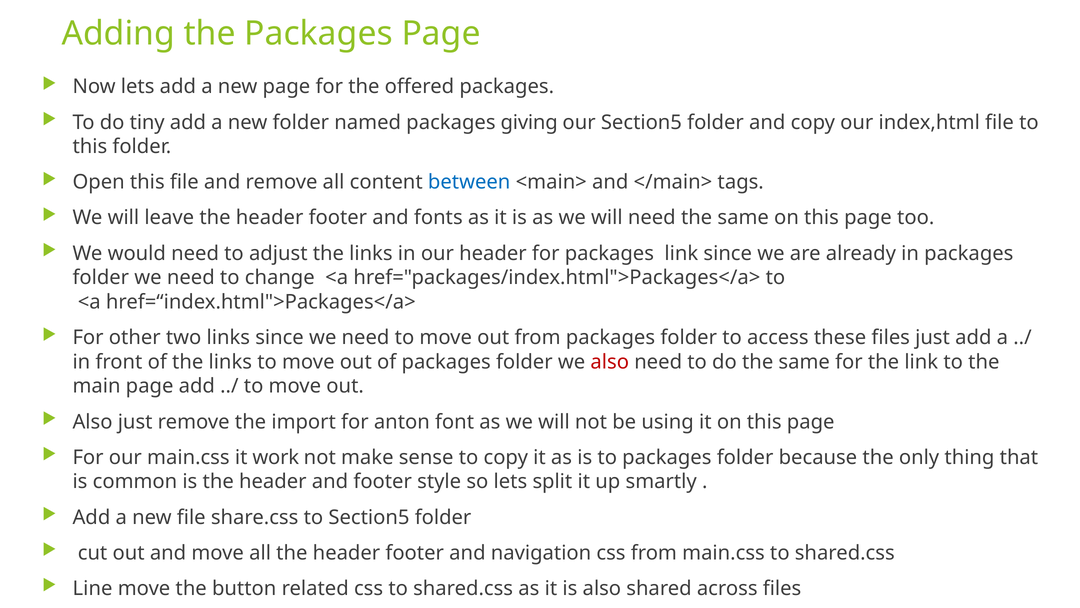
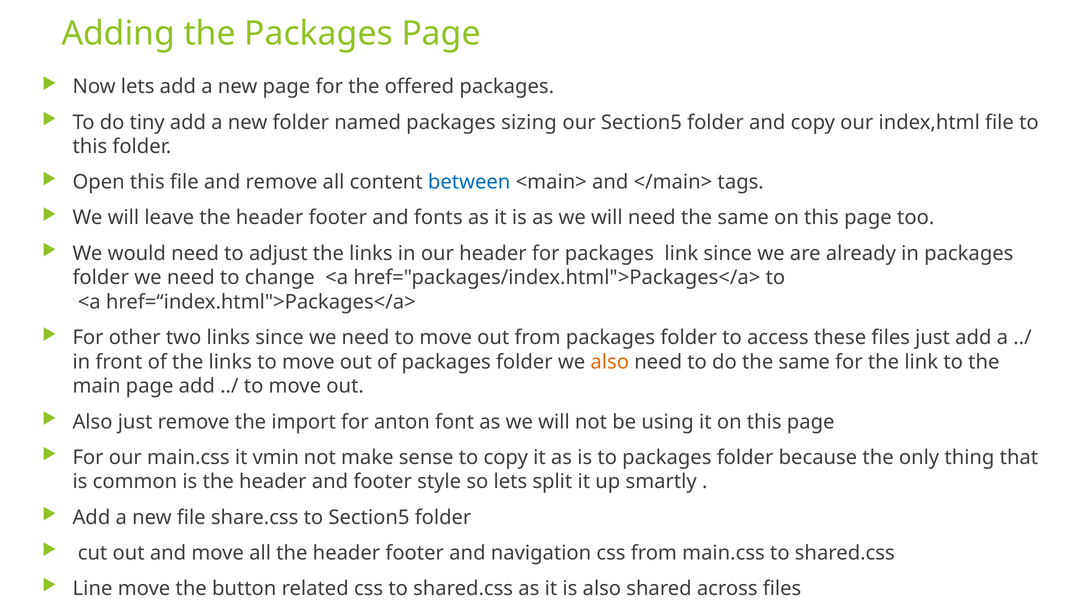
giving: giving -> sizing
also at (610, 362) colour: red -> orange
work: work -> vmin
